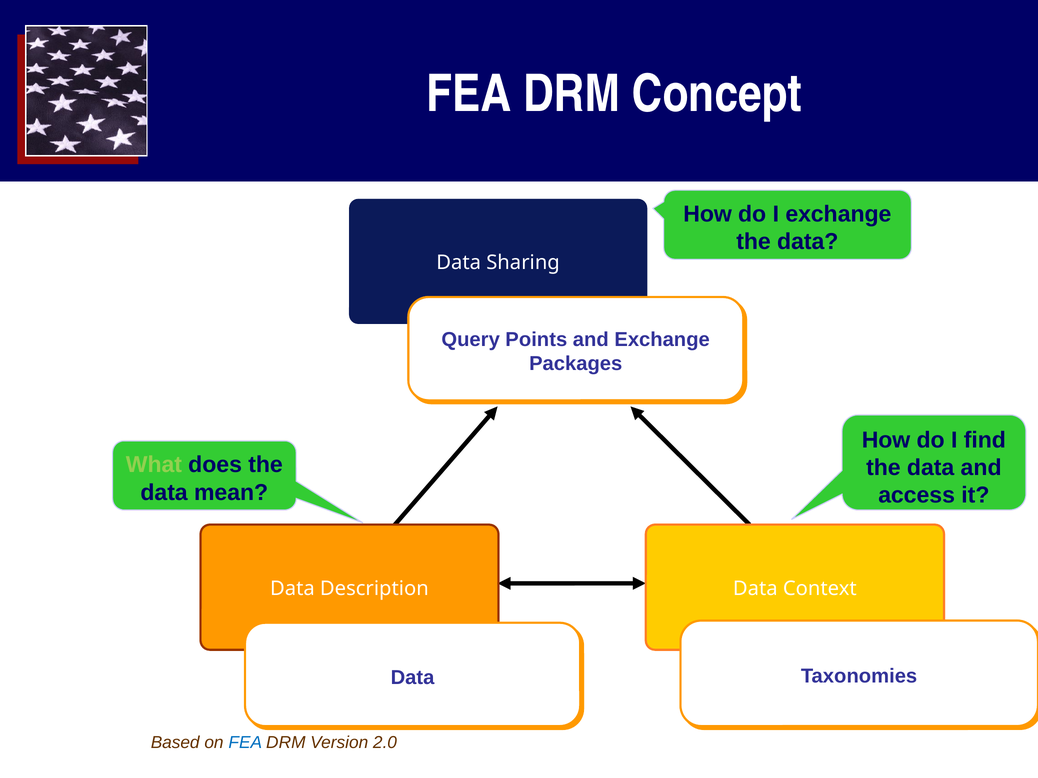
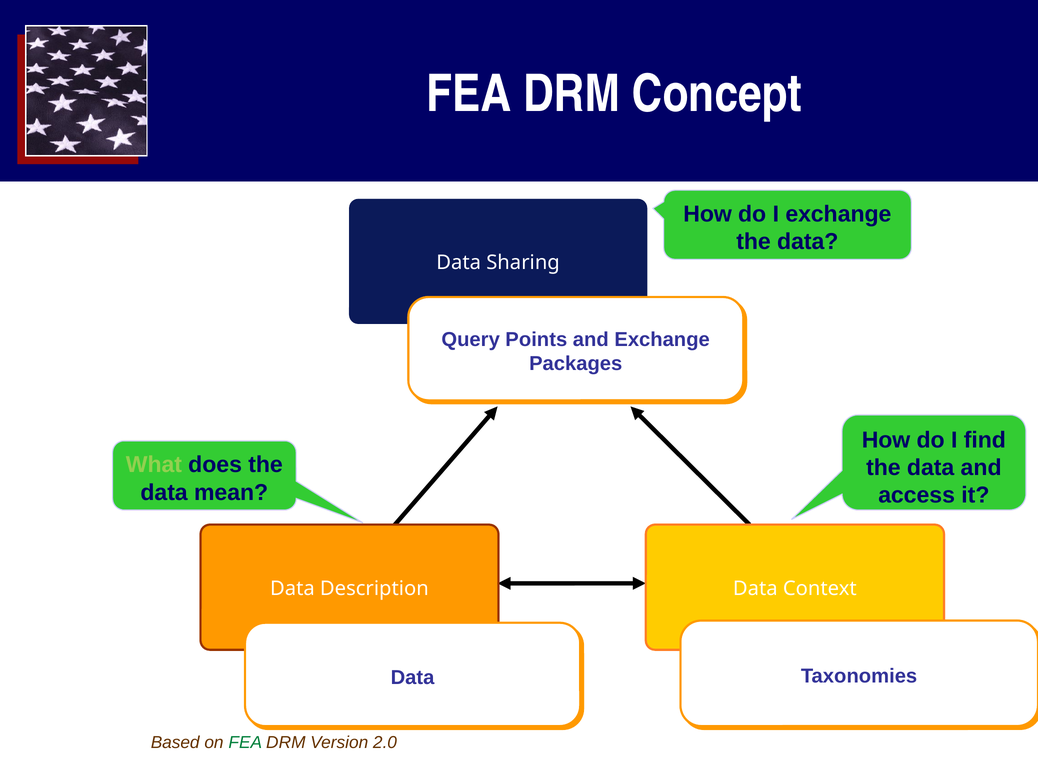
FEA at (245, 743) colour: blue -> green
